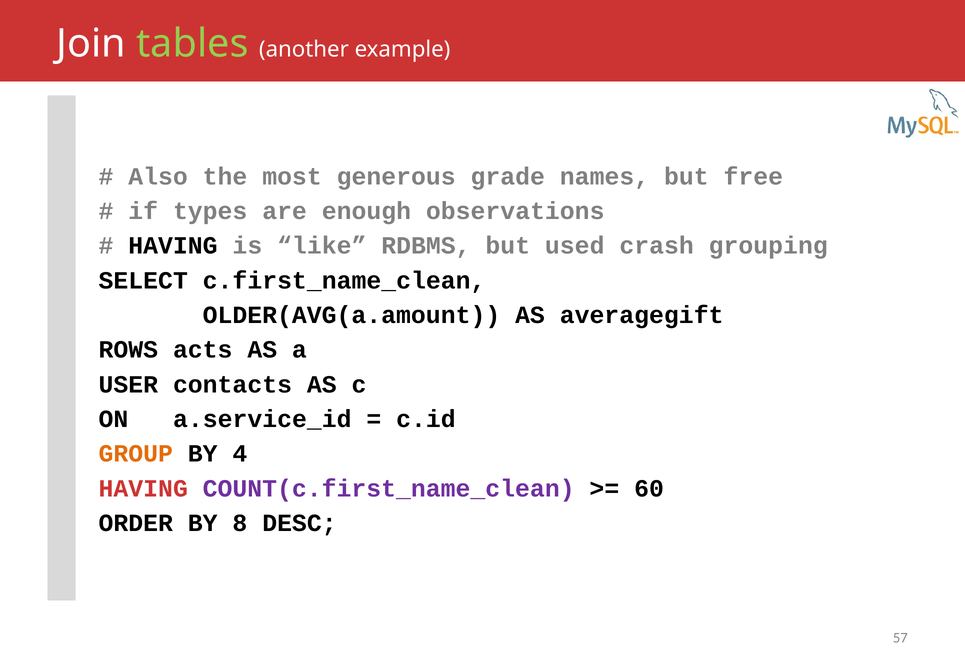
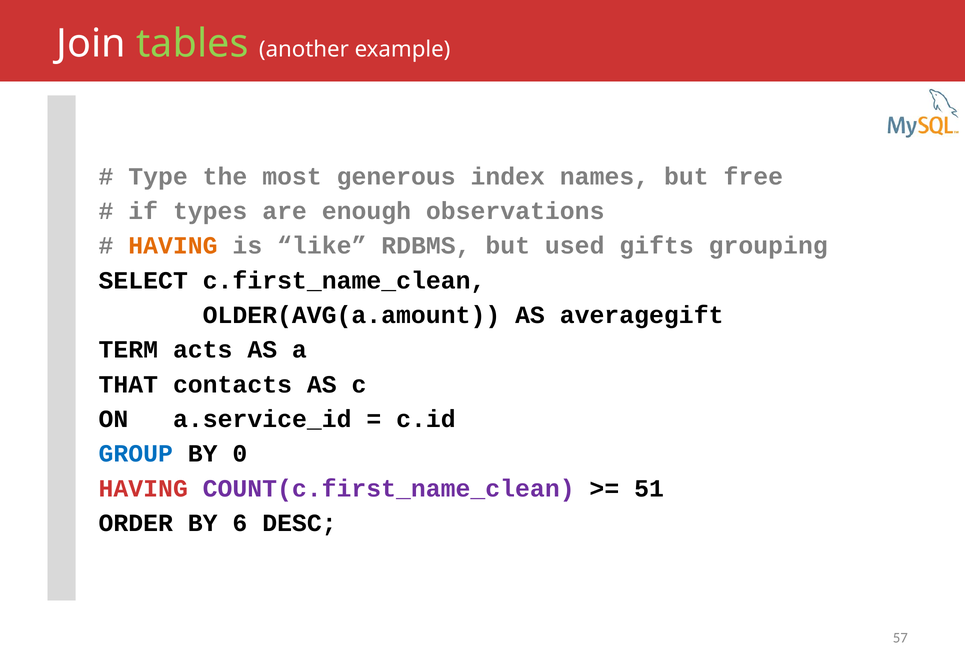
Also: Also -> Type
grade: grade -> index
HAVING at (173, 246) colour: black -> orange
crash: crash -> gifts
ROWS: ROWS -> TERM
USER: USER -> THAT
GROUP colour: orange -> blue
4: 4 -> 0
60: 60 -> 51
8: 8 -> 6
